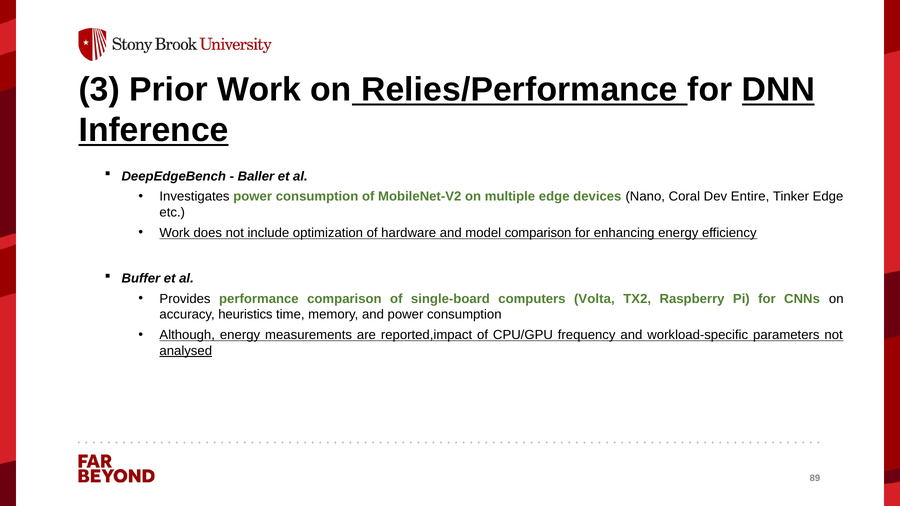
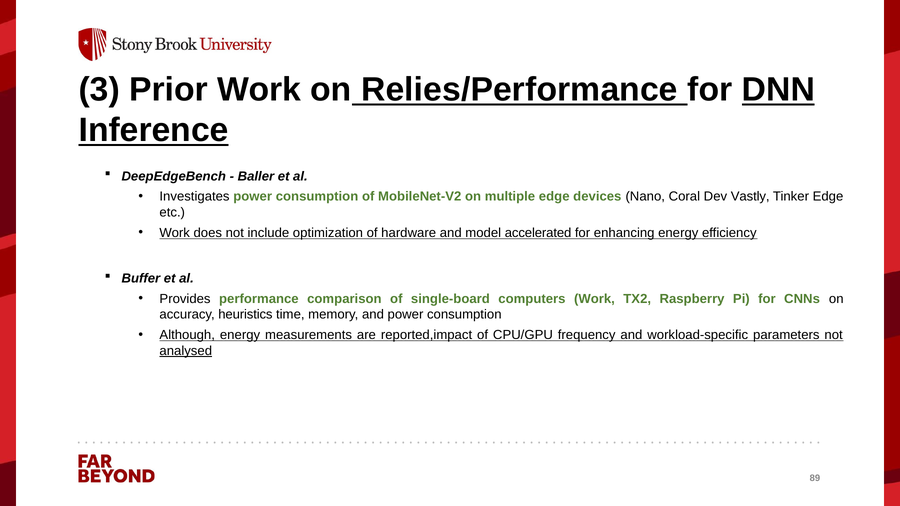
Entire: Entire -> Vastly
model comparison: comparison -> accelerated
computers Volta: Volta -> Work
